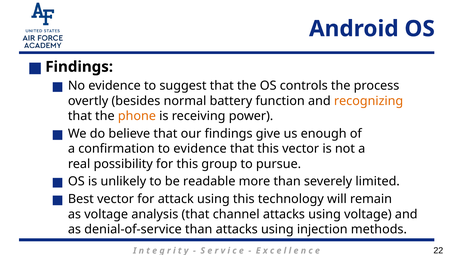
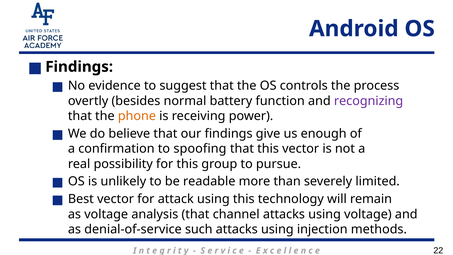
recognizing colour: orange -> purple
to evidence: evidence -> spoofing
denial-of-service than: than -> such
